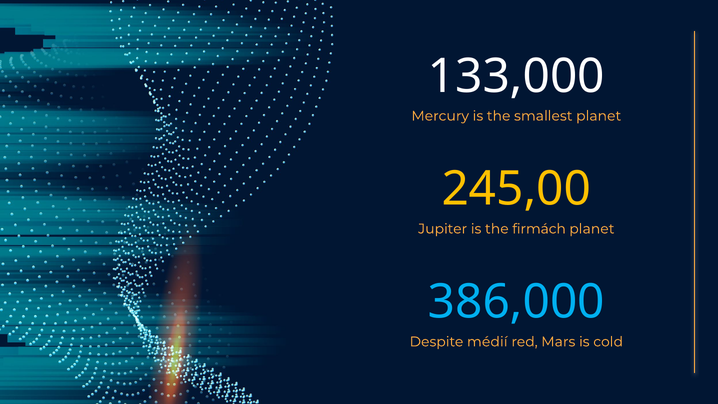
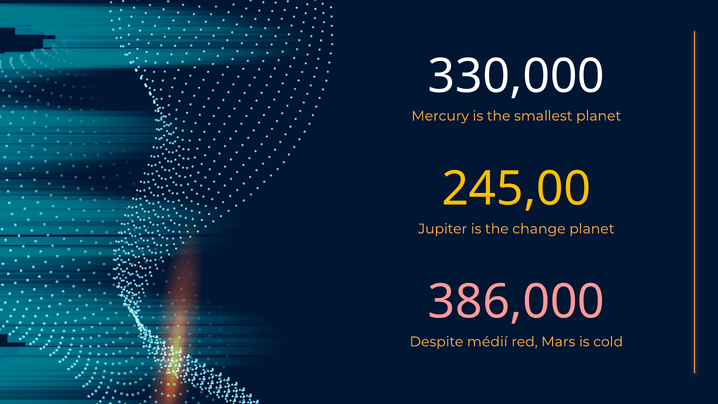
133,000: 133,000 -> 330,000
firmách: firmách -> change
386,000 colour: light blue -> pink
